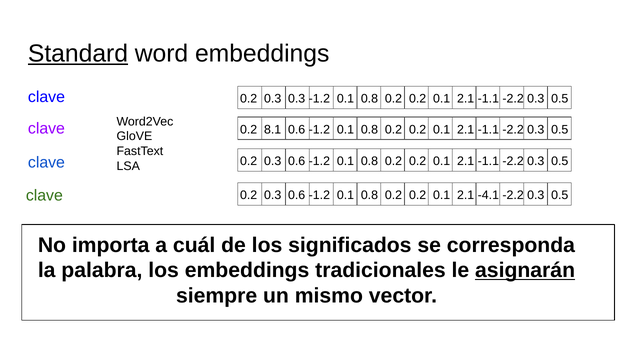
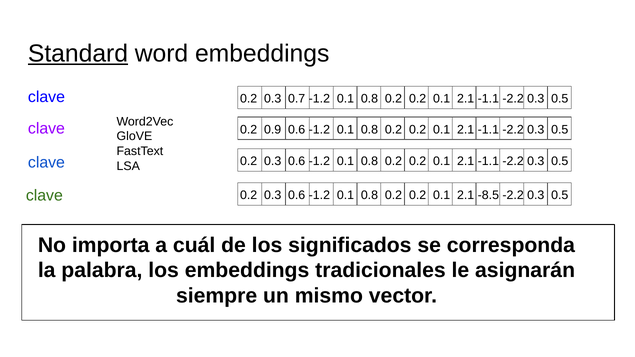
0.3 0.3: 0.3 -> 0.7
8.1: 8.1 -> 0.9
-4.1: -4.1 -> -8.5
asignarán underline: present -> none
